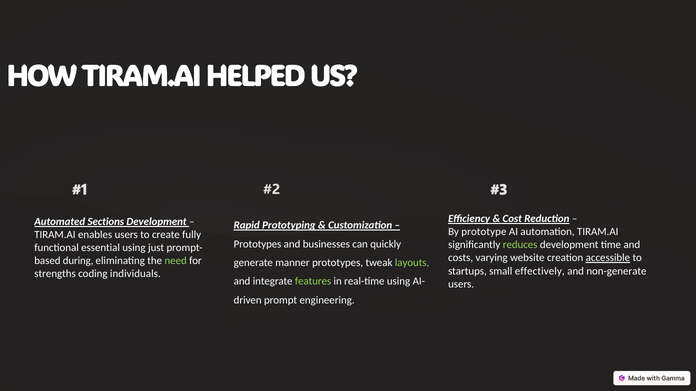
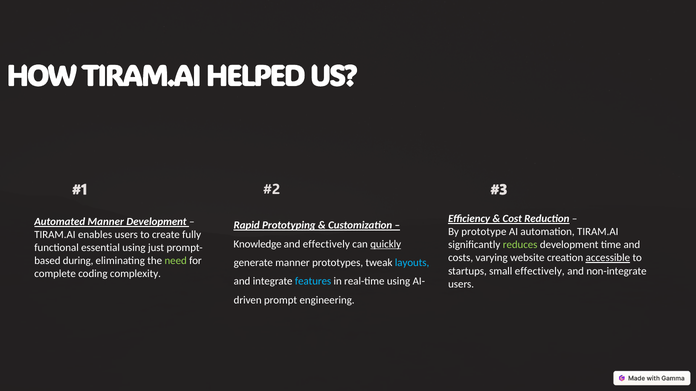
Automated Sections: Sections -> Manner
Prototypes at (258, 244): Prototypes -> Knowledge
and businesses: businesses -> effectively
quickly underline: none -> present
layouts colour: light green -> light blue
non-generate: non-generate -> non-integrate
strengths: strengths -> complete
individuals: individuals -> complexity
features colour: light green -> light blue
